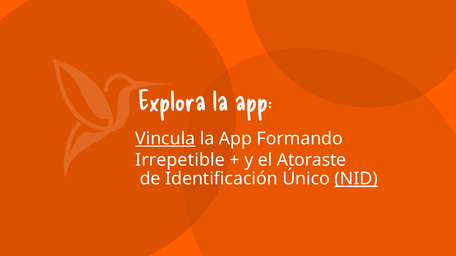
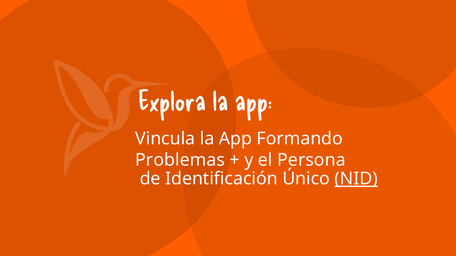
Vincula underline: present -> none
Irrepetible: Irrepetible -> Problemas
Atoraste: Atoraste -> Persona
